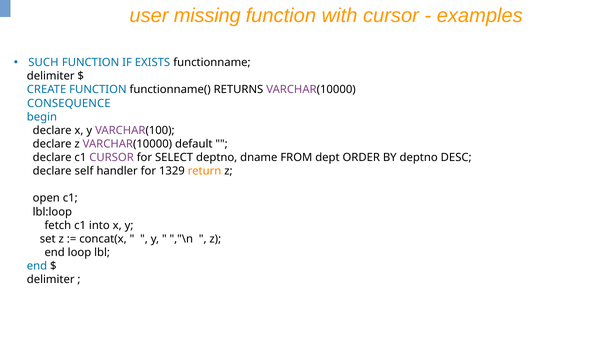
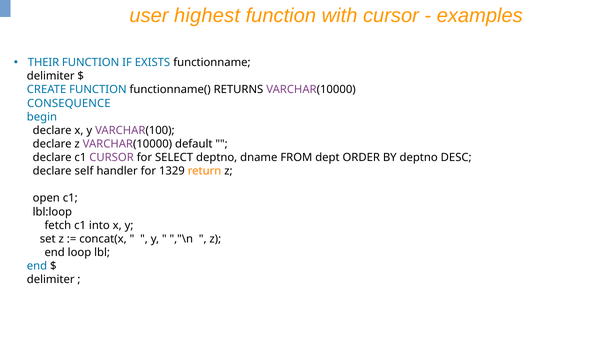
missing: missing -> highest
SUCH: SUCH -> THEIR
